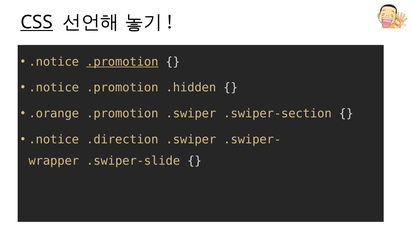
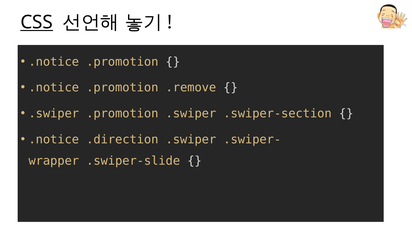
.promotion at (122, 62) underline: present -> none
.hidden: .hidden -> .remove
.orange at (54, 113): .orange -> .swiper
